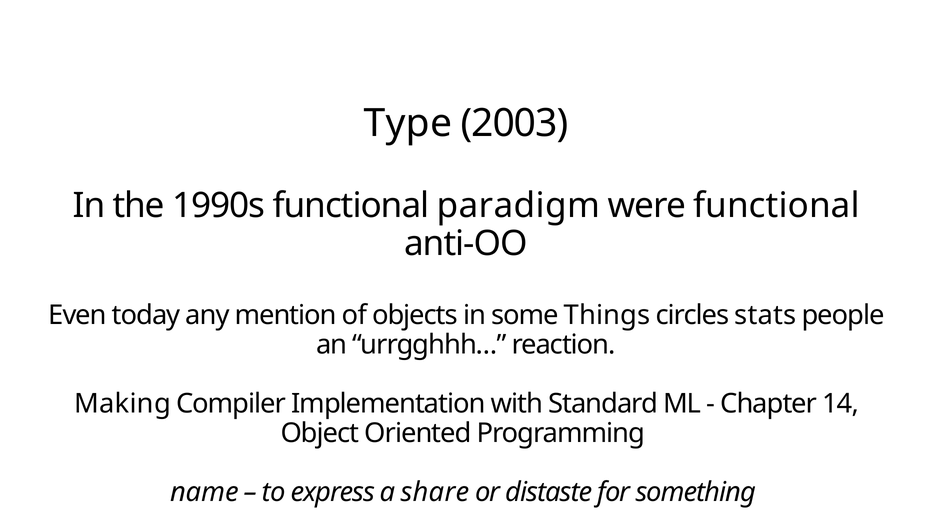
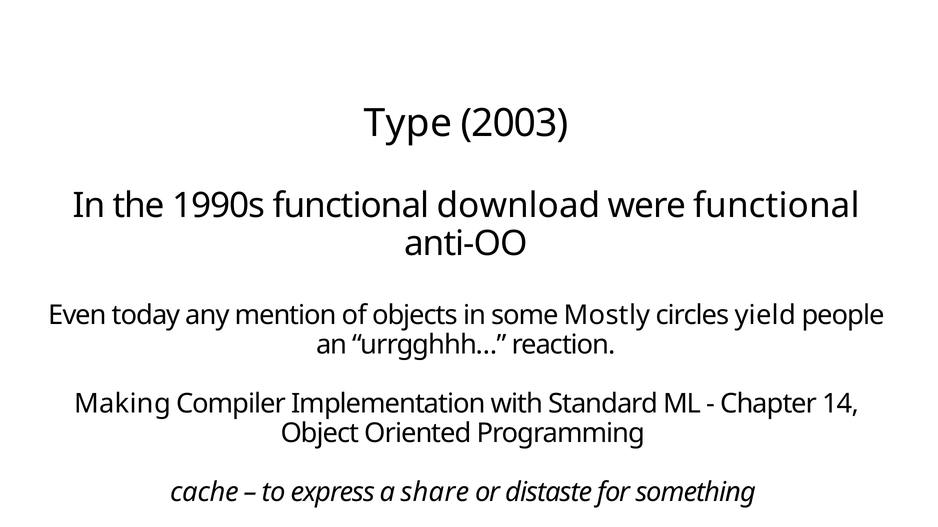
paradigm: paradigm -> download
Things: Things -> Mostly
stats: stats -> yield
name: name -> cache
